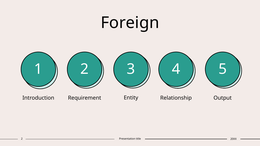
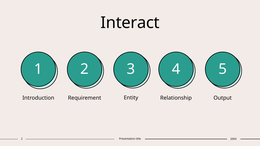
Foreign: Foreign -> Interact
